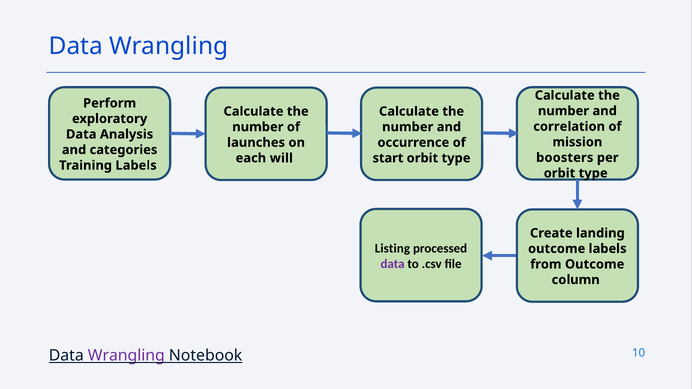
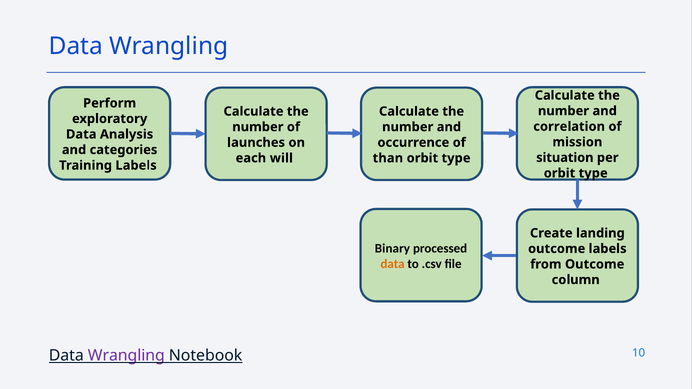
boosters: boosters -> situation
start: start -> than
Listing: Listing -> Binary
data at (393, 264) colour: purple -> orange
